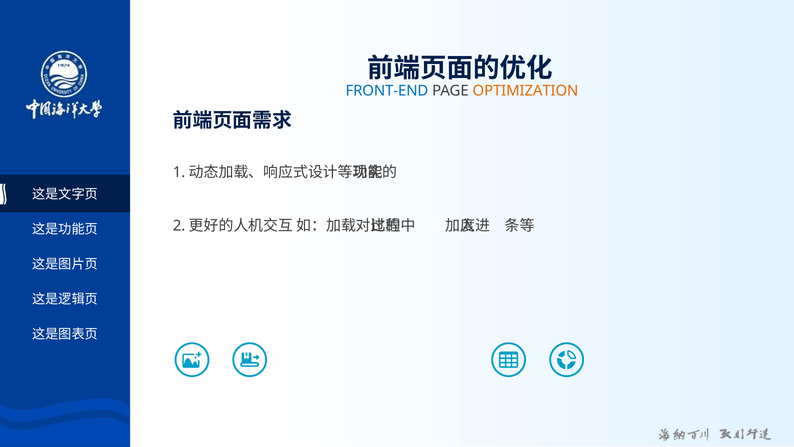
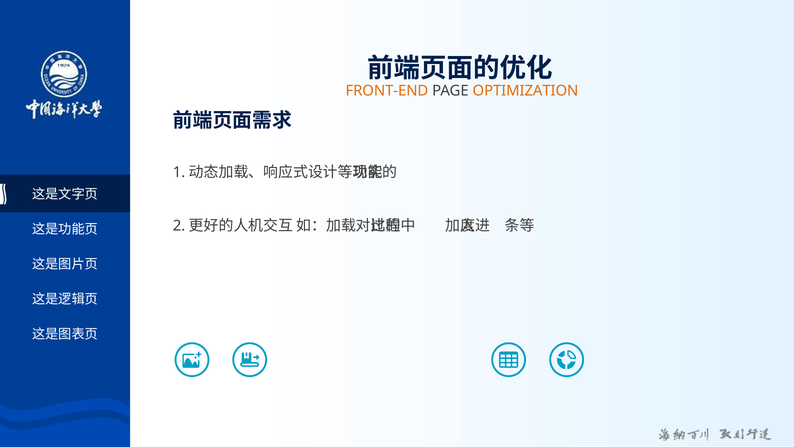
FRONT-END colour: blue -> orange
